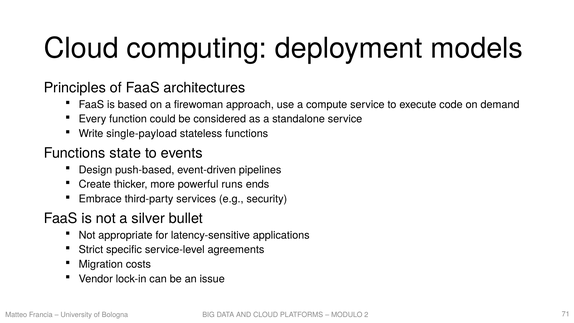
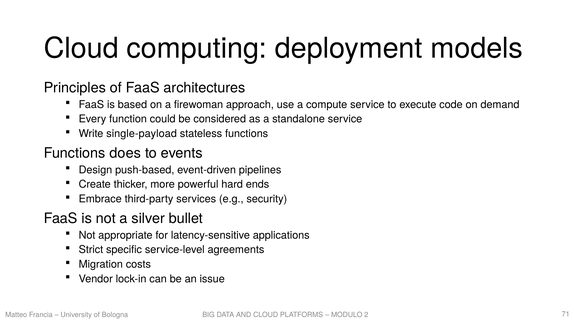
state: state -> does
runs: runs -> hard
